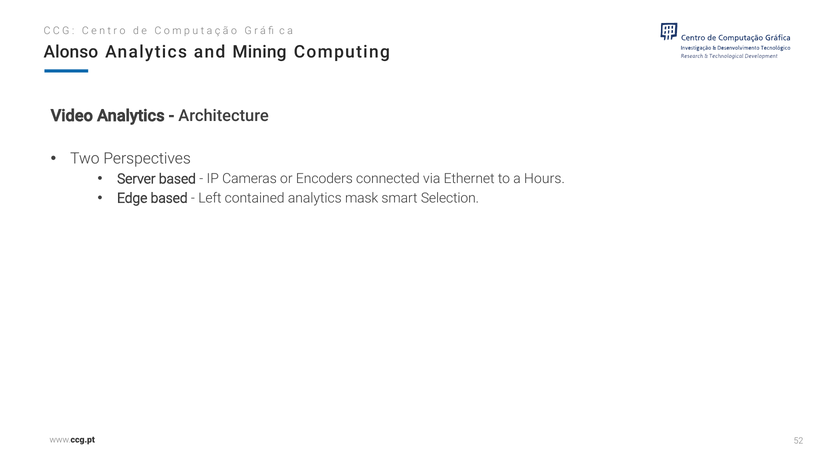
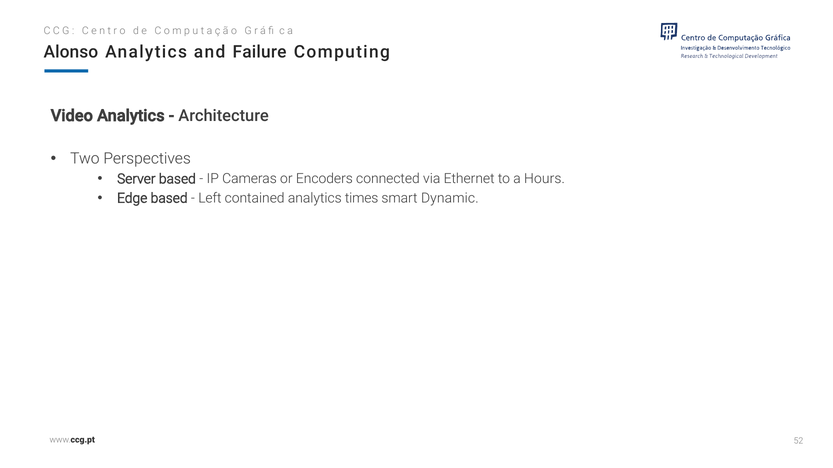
Mining: Mining -> Failure
mask: mask -> times
Selection: Selection -> Dynamic
